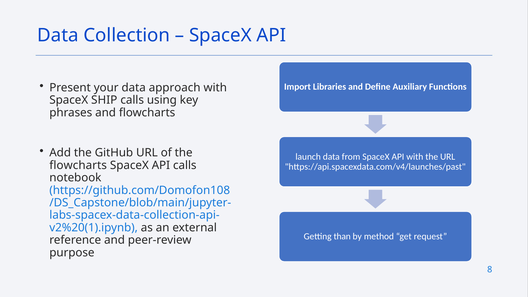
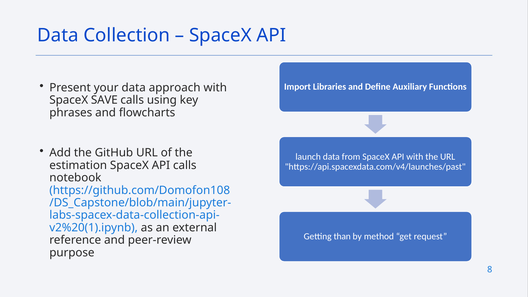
SHIP: SHIP -> SAVE
flowcharts at (78, 165): flowcharts -> estimation
